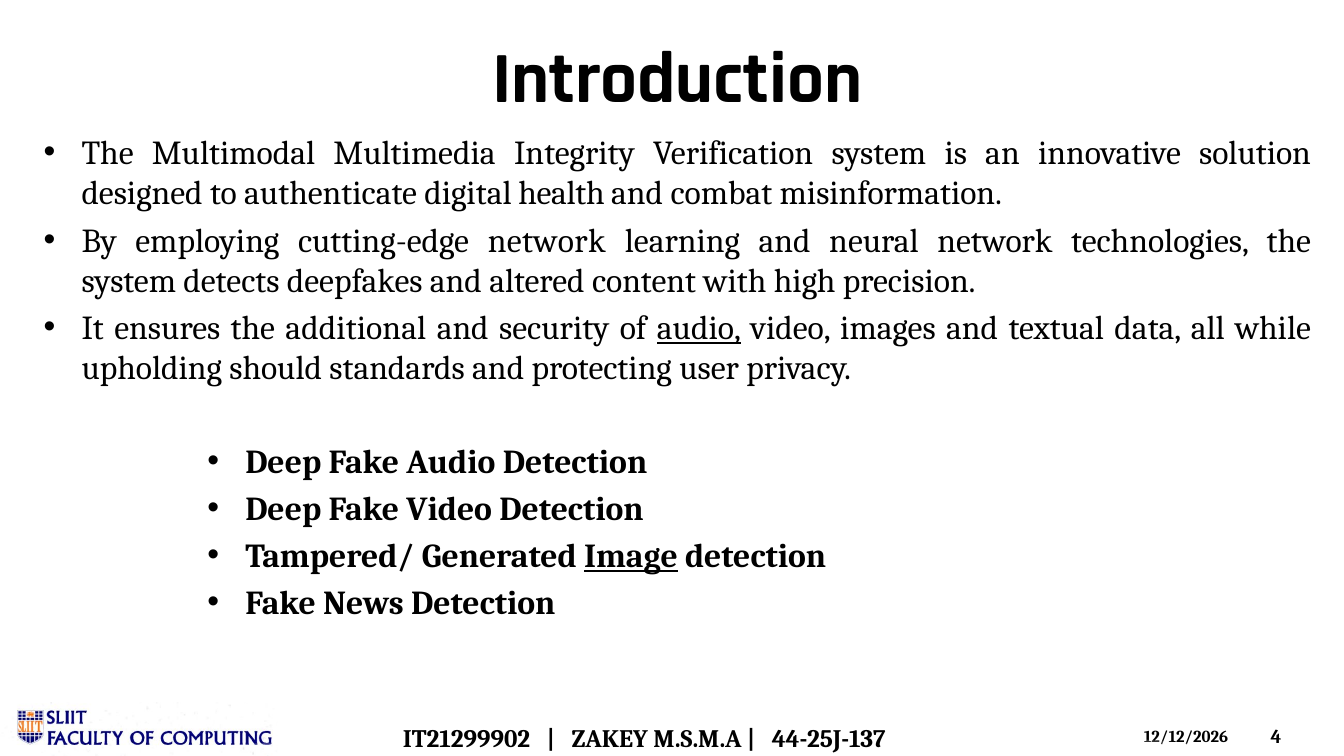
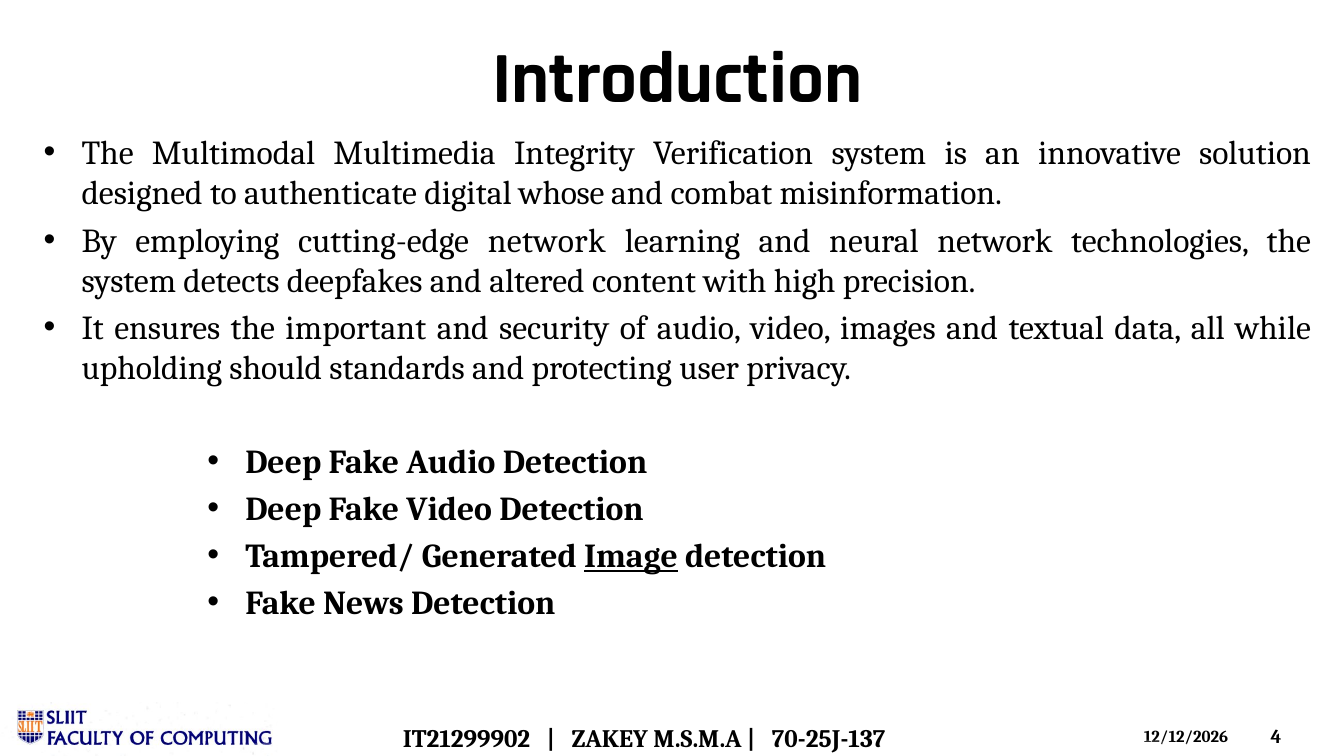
health: health -> whose
additional: additional -> important
audio at (699, 328) underline: present -> none
44-25J-137: 44-25J-137 -> 70-25J-137
